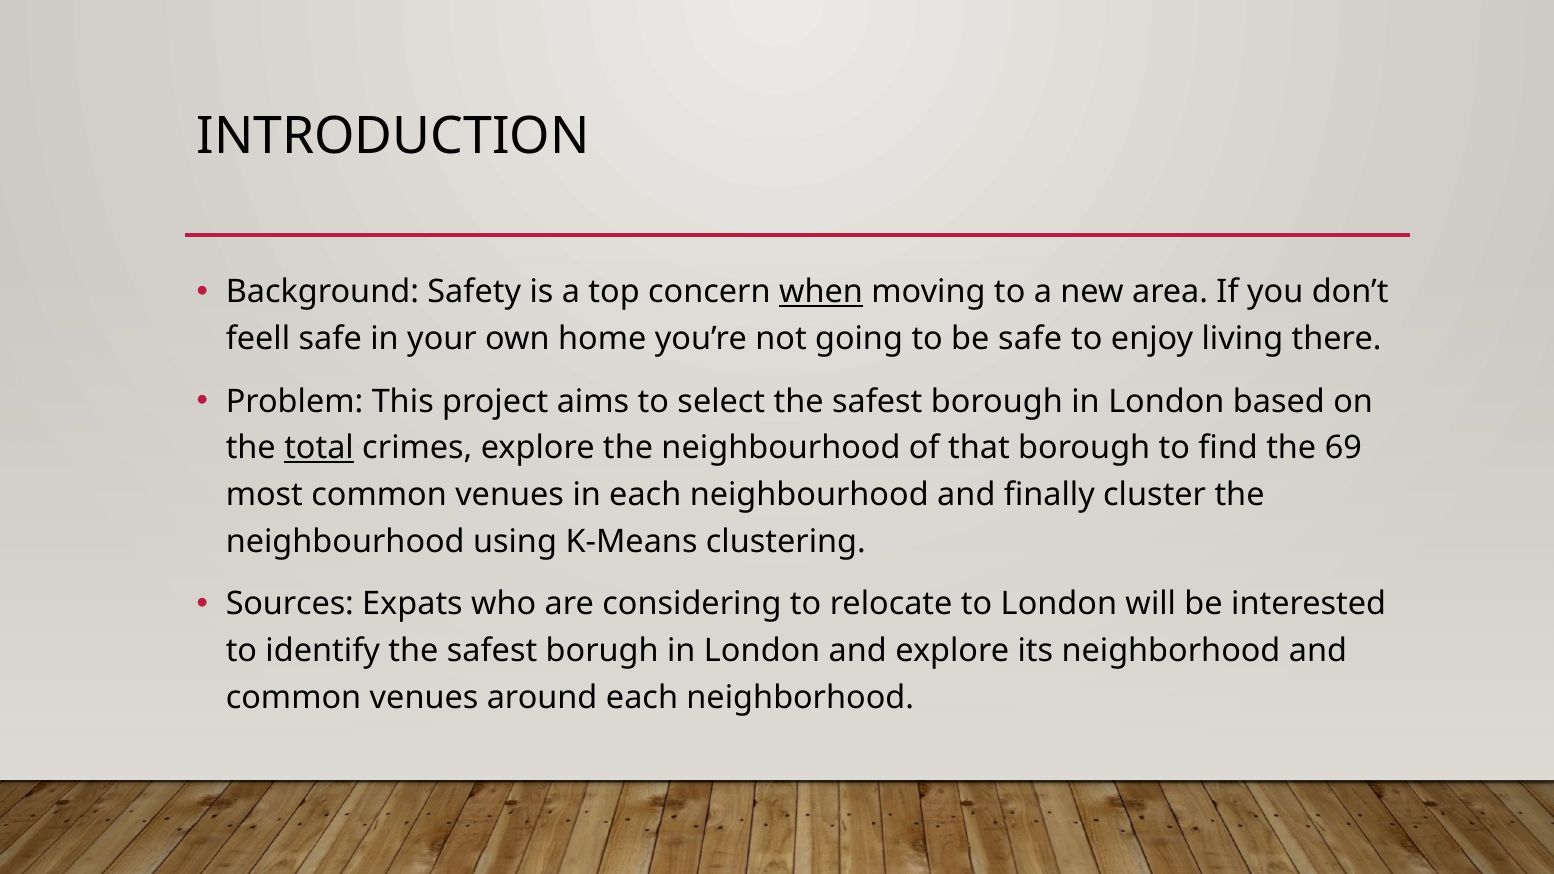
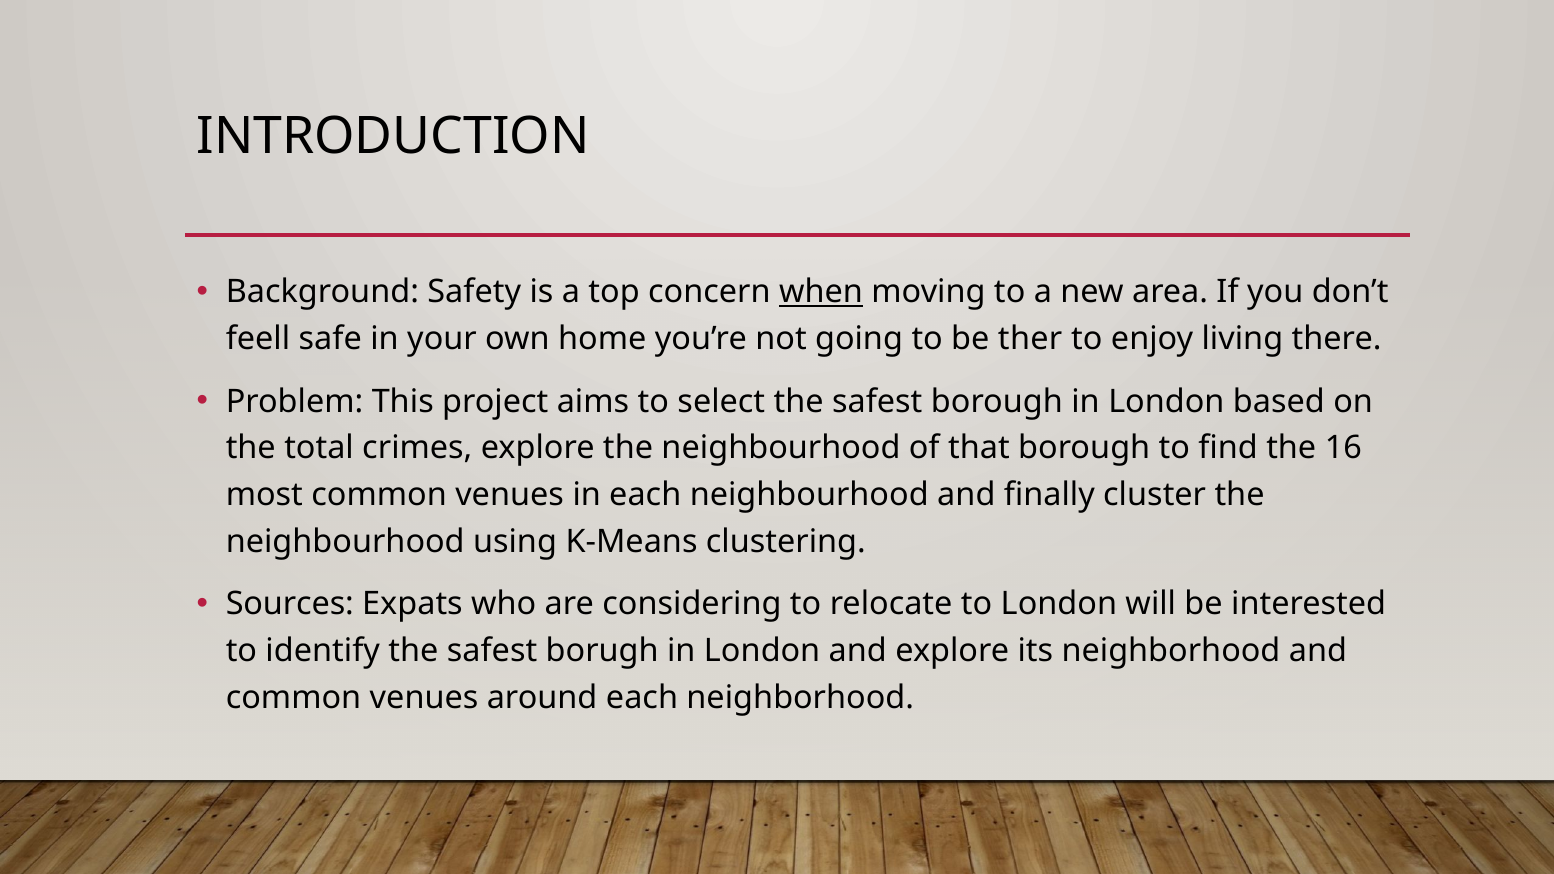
be safe: safe -> ther
total underline: present -> none
69: 69 -> 16
